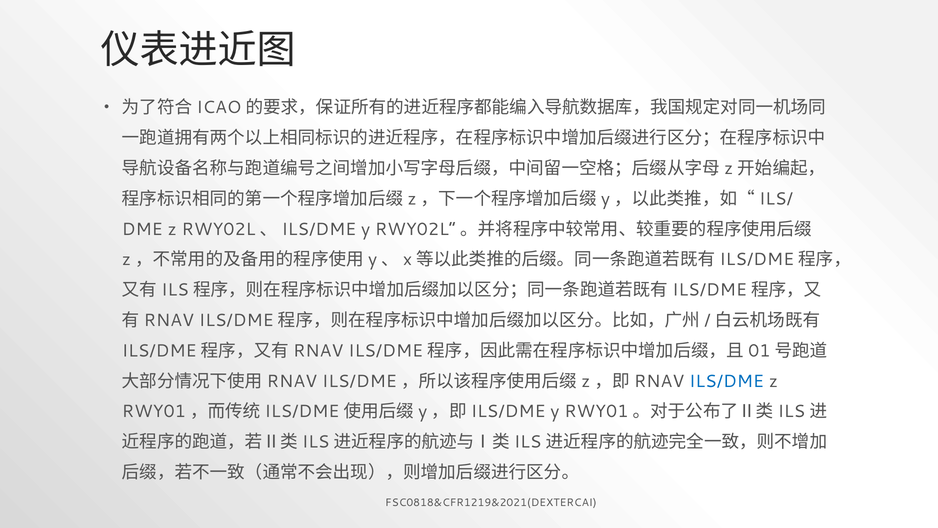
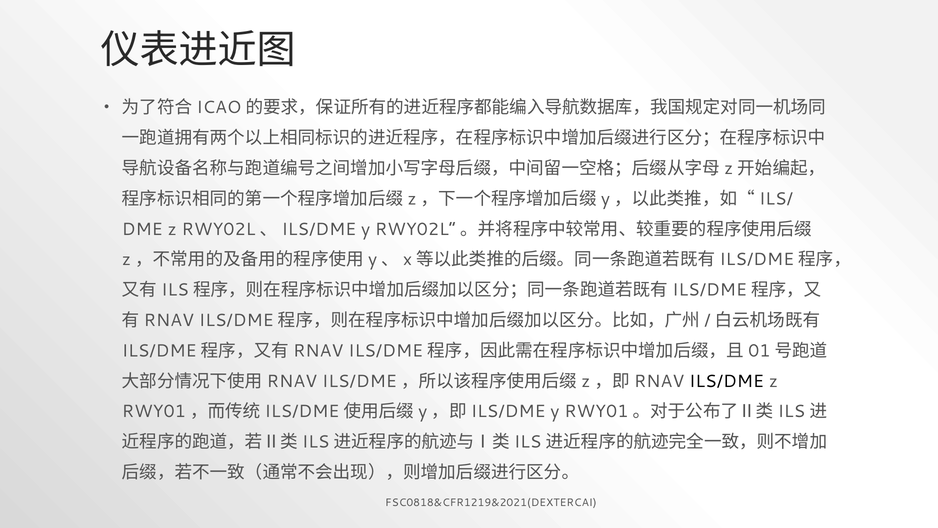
ILS/DME colour: blue -> black
